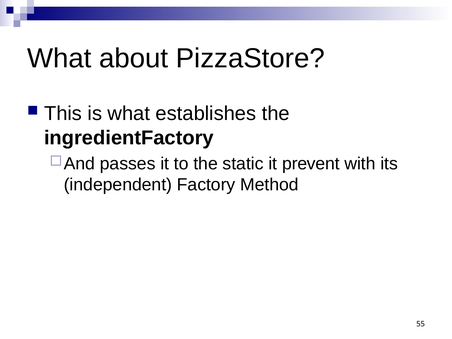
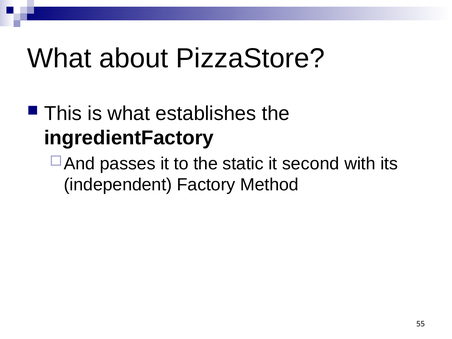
prevent: prevent -> second
